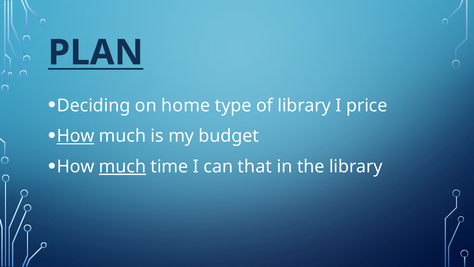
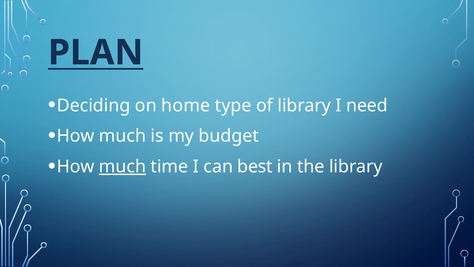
price: price -> need
How at (76, 136) underline: present -> none
that: that -> best
